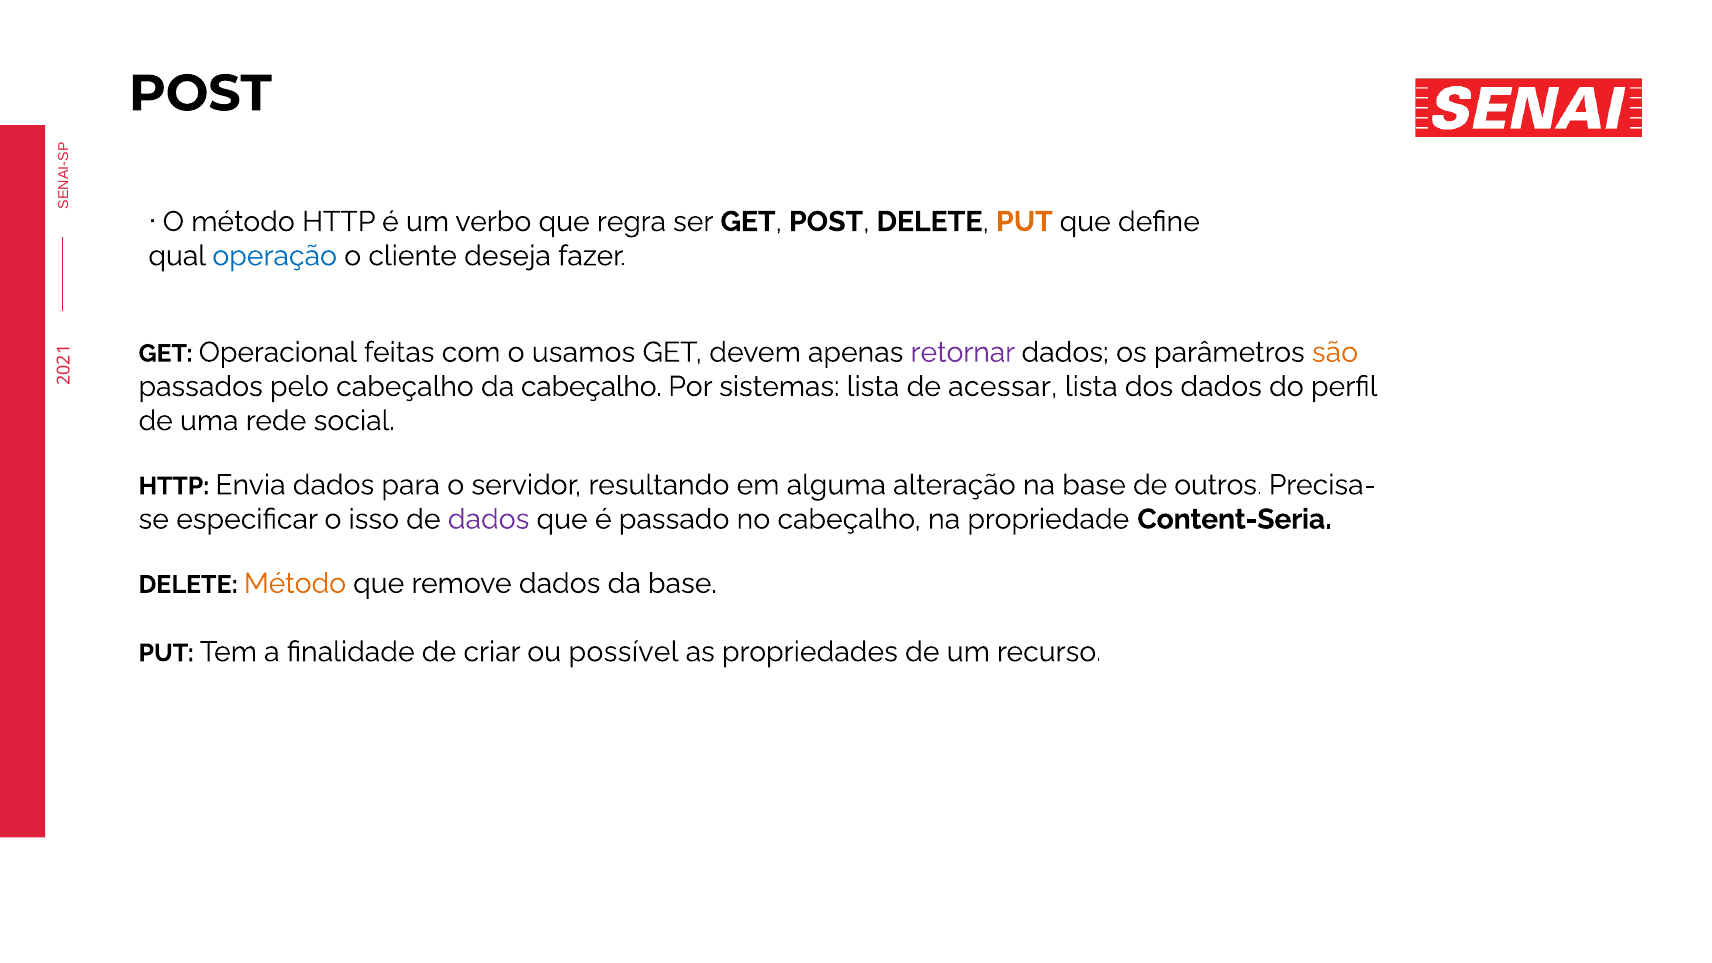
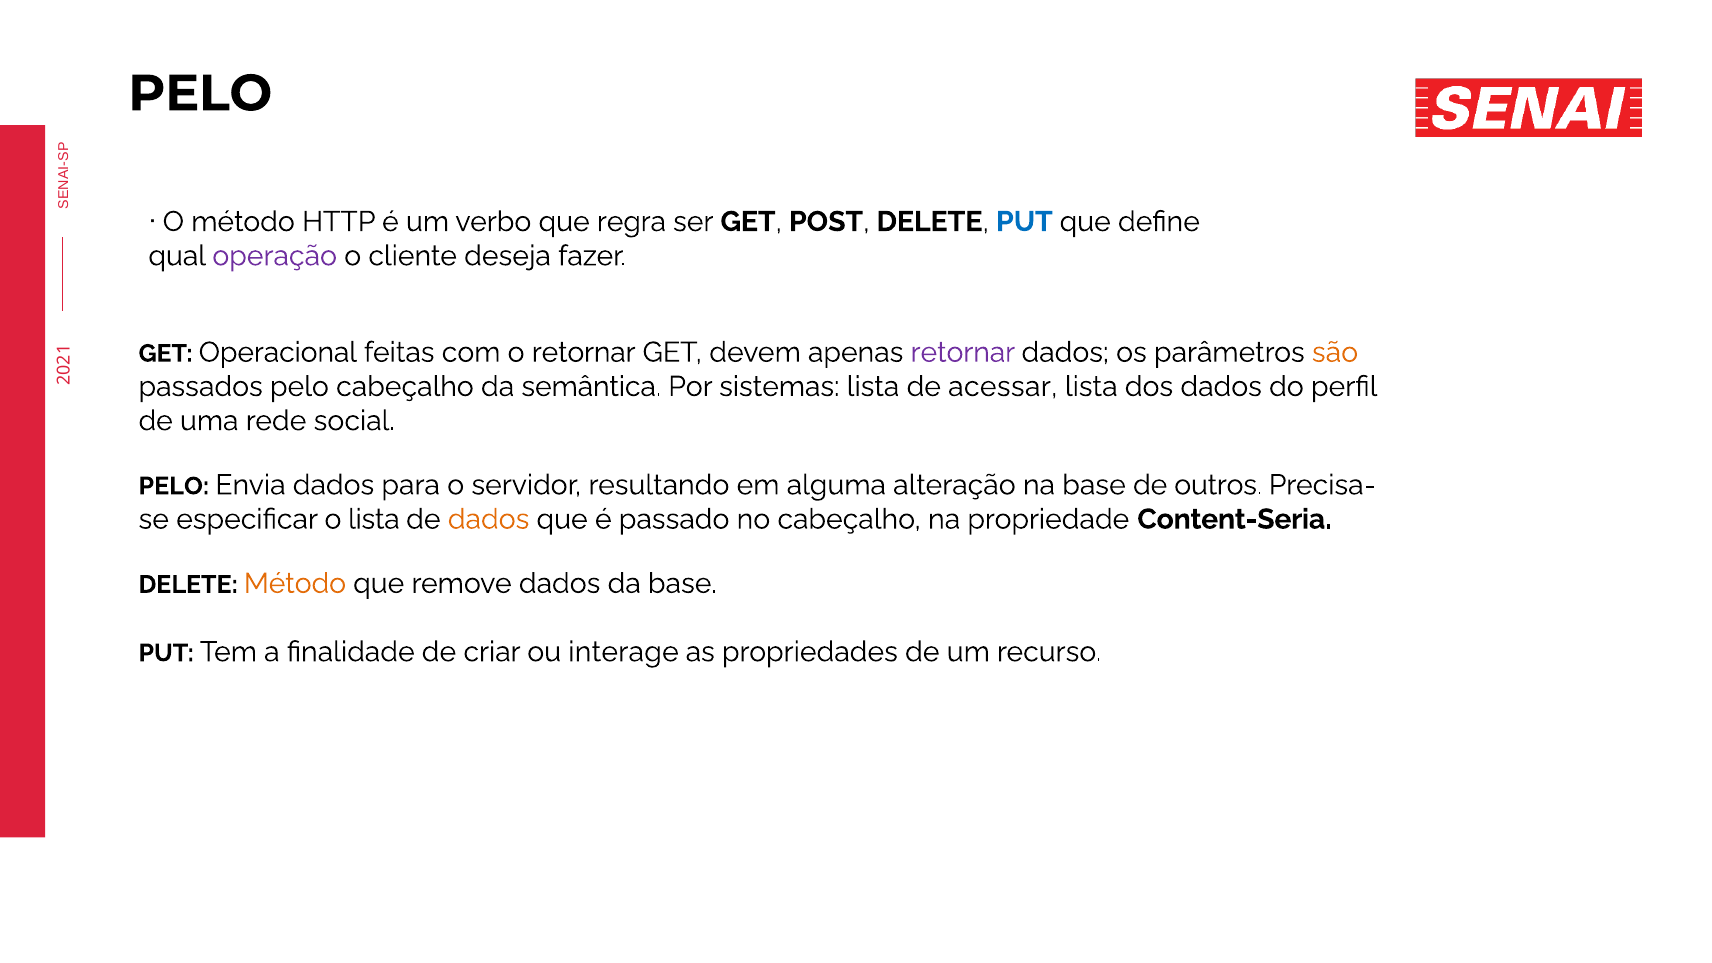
POST at (200, 93): POST -> PELO
PUT at (1024, 222) colour: orange -> blue
operação colour: blue -> purple
o usamos: usamos -> retornar
da cabeçalho: cabeçalho -> semântica
HTTP at (174, 486): HTTP -> PELO
o isso: isso -> lista
dados at (489, 519) colour: purple -> orange
possível: possível -> interage
